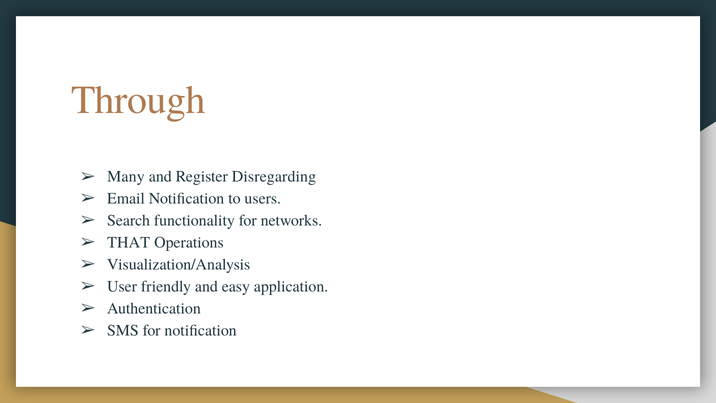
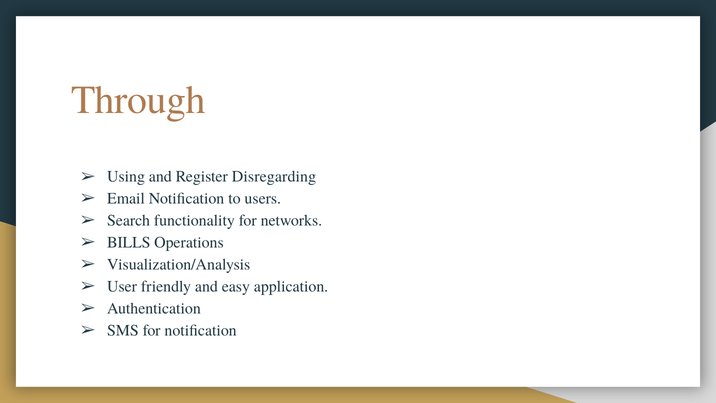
Many: Many -> Using
THAT: THAT -> BILLS
